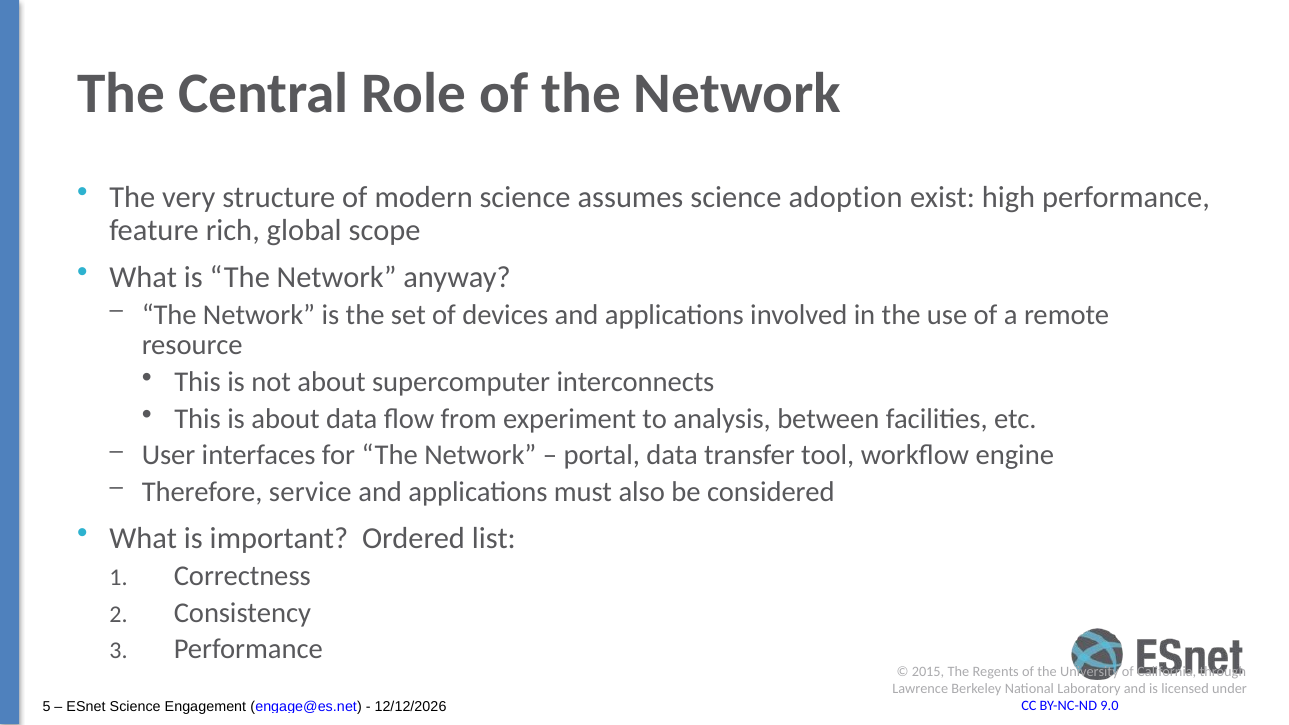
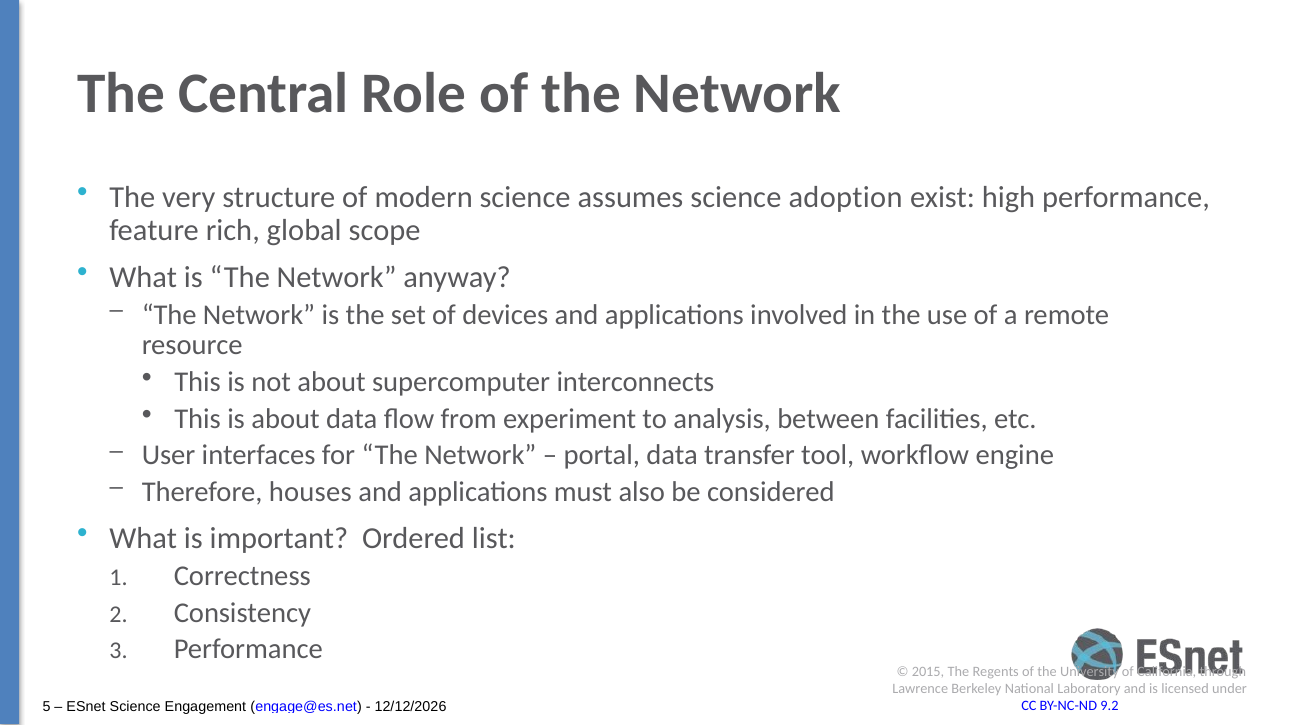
service: service -> houses
9.0: 9.0 -> 9.2
